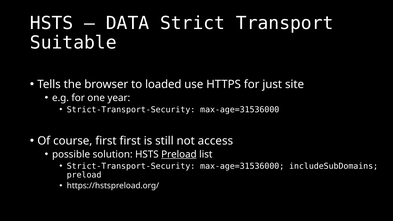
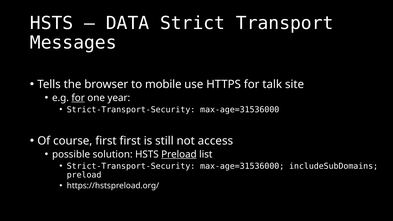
Suitable: Suitable -> Messages
loaded: loaded -> mobile
just: just -> talk
for at (78, 98) underline: none -> present
